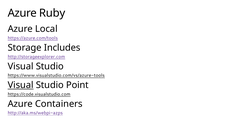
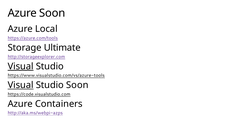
Azure Ruby: Ruby -> Soon
Includes: Includes -> Ultimate
Visual at (21, 66) underline: none -> present
Studio Point: Point -> Soon
